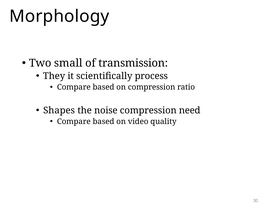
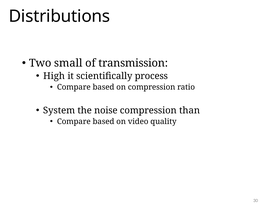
Morphology: Morphology -> Distributions
They: They -> High
Shapes: Shapes -> System
need: need -> than
